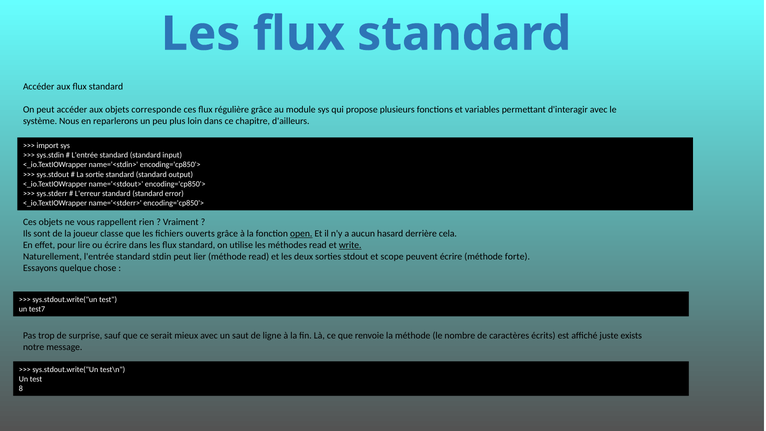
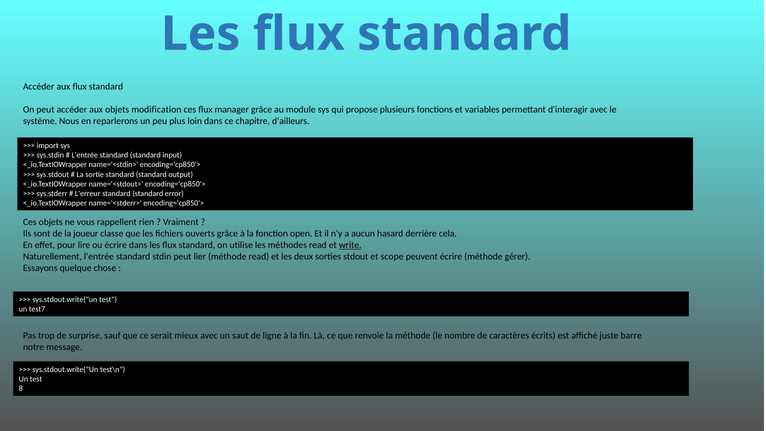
corresponde: corresponde -> modification
régulière: régulière -> manager
open underline: present -> none
forte: forte -> gérer
exists: exists -> barre
